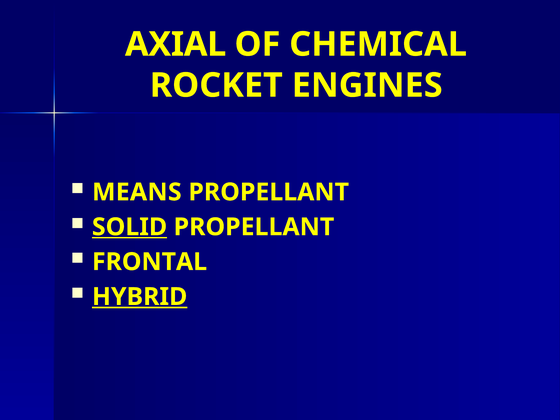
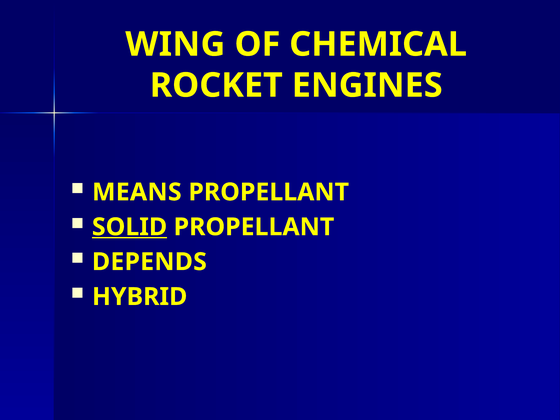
AXIAL: AXIAL -> WING
FRONTAL: FRONTAL -> DEPENDS
HYBRID underline: present -> none
